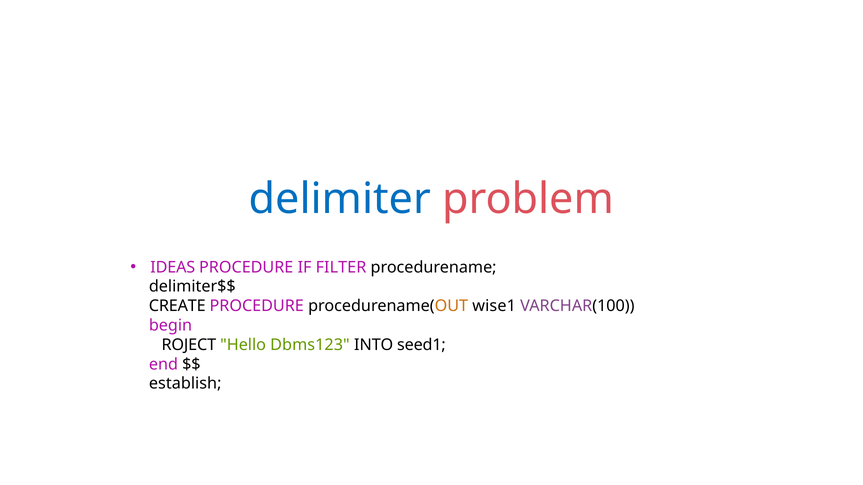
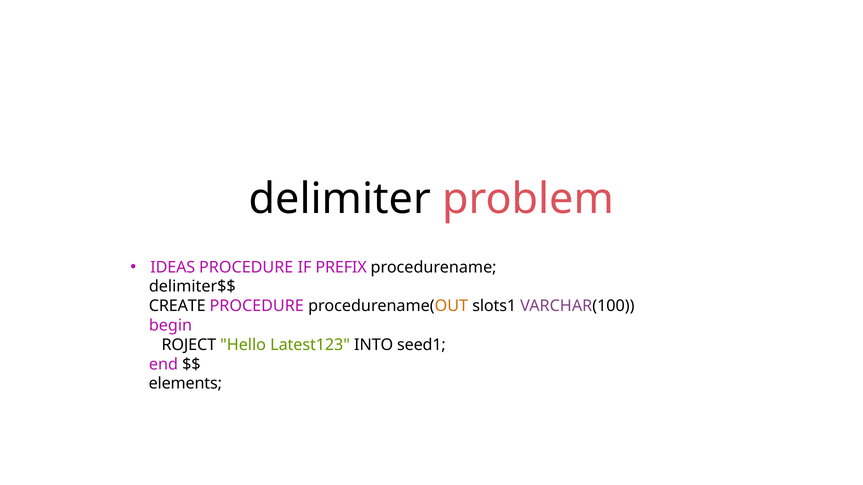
delimiter colour: blue -> black
FILTER: FILTER -> PREFIX
wise1: wise1 -> slots1
Dbms123: Dbms123 -> Latest123
establish: establish -> elements
